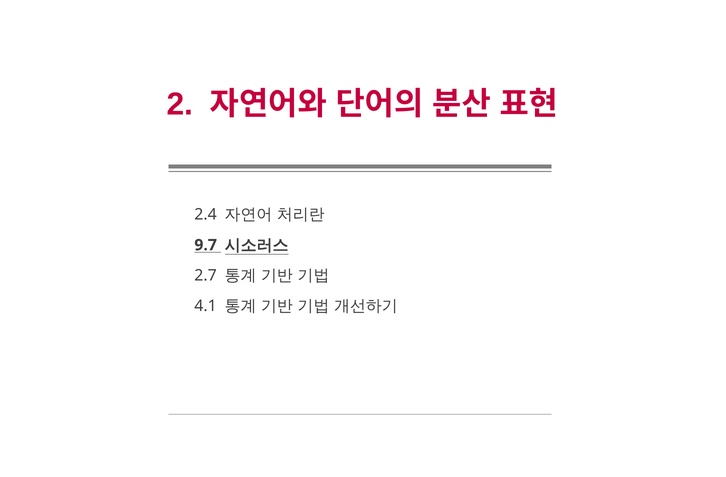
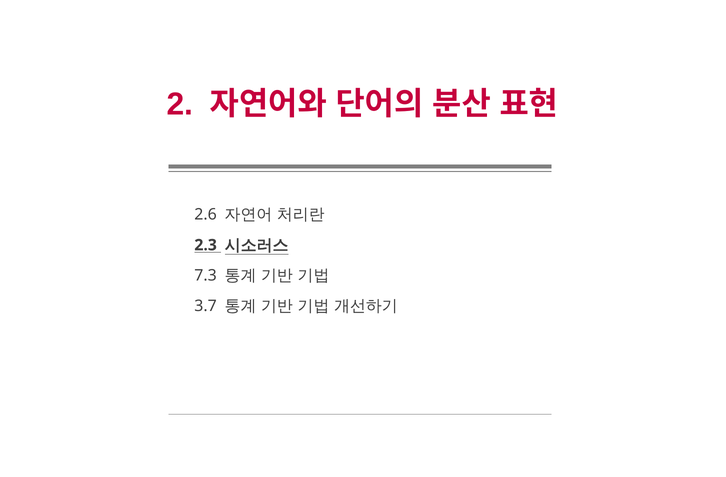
2.4: 2.4 -> 2.6
9.7: 9.7 -> 2.3
2.7: 2.7 -> 7.3
4.1: 4.1 -> 3.7
